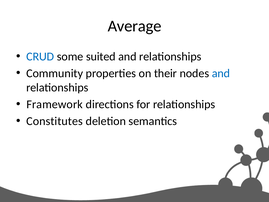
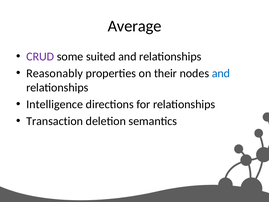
CRUD colour: blue -> purple
Community: Community -> Reasonably
Framework: Framework -> Intelligence
Constitutes: Constitutes -> Transaction
